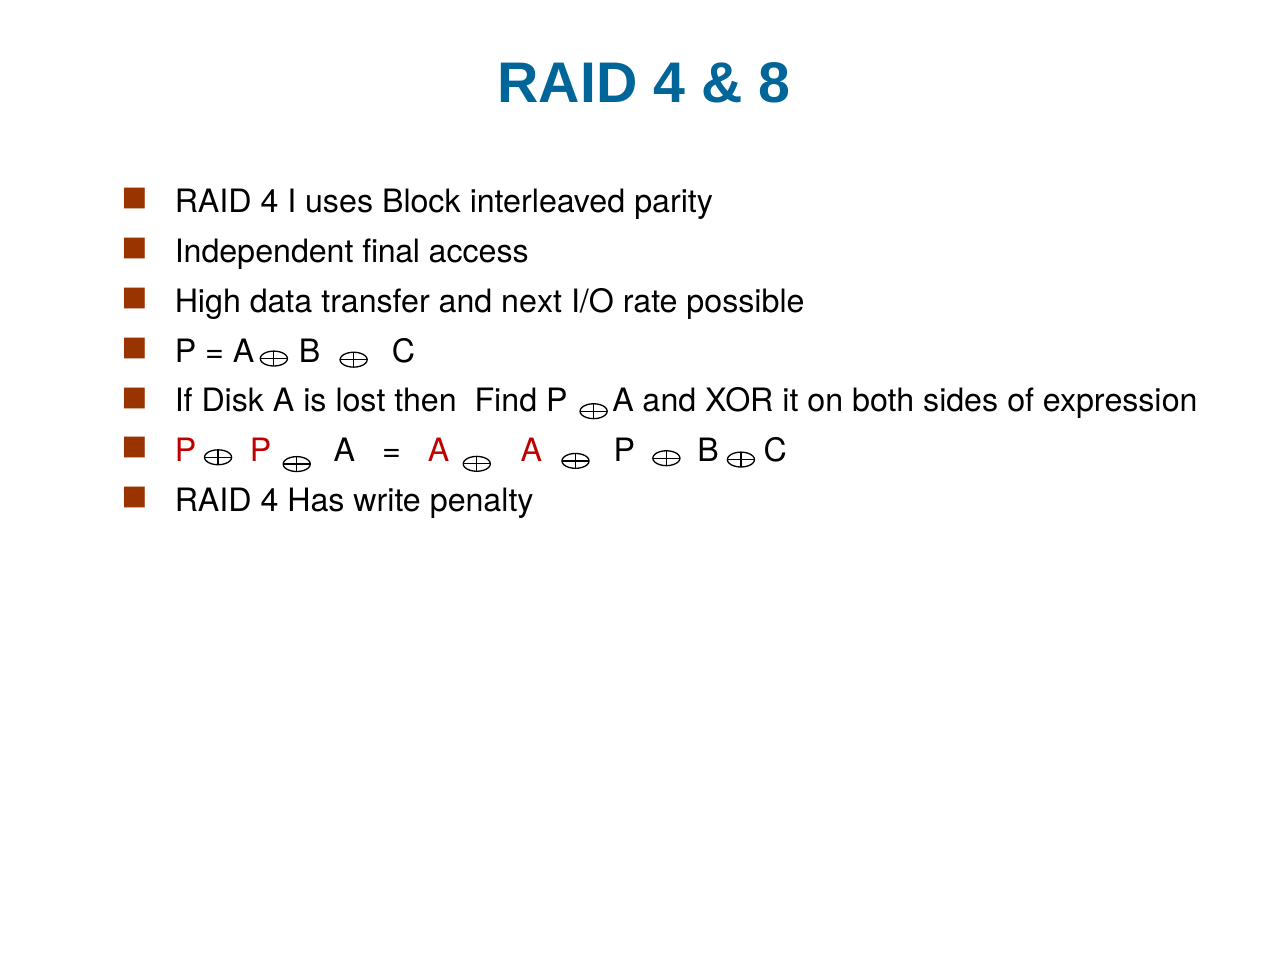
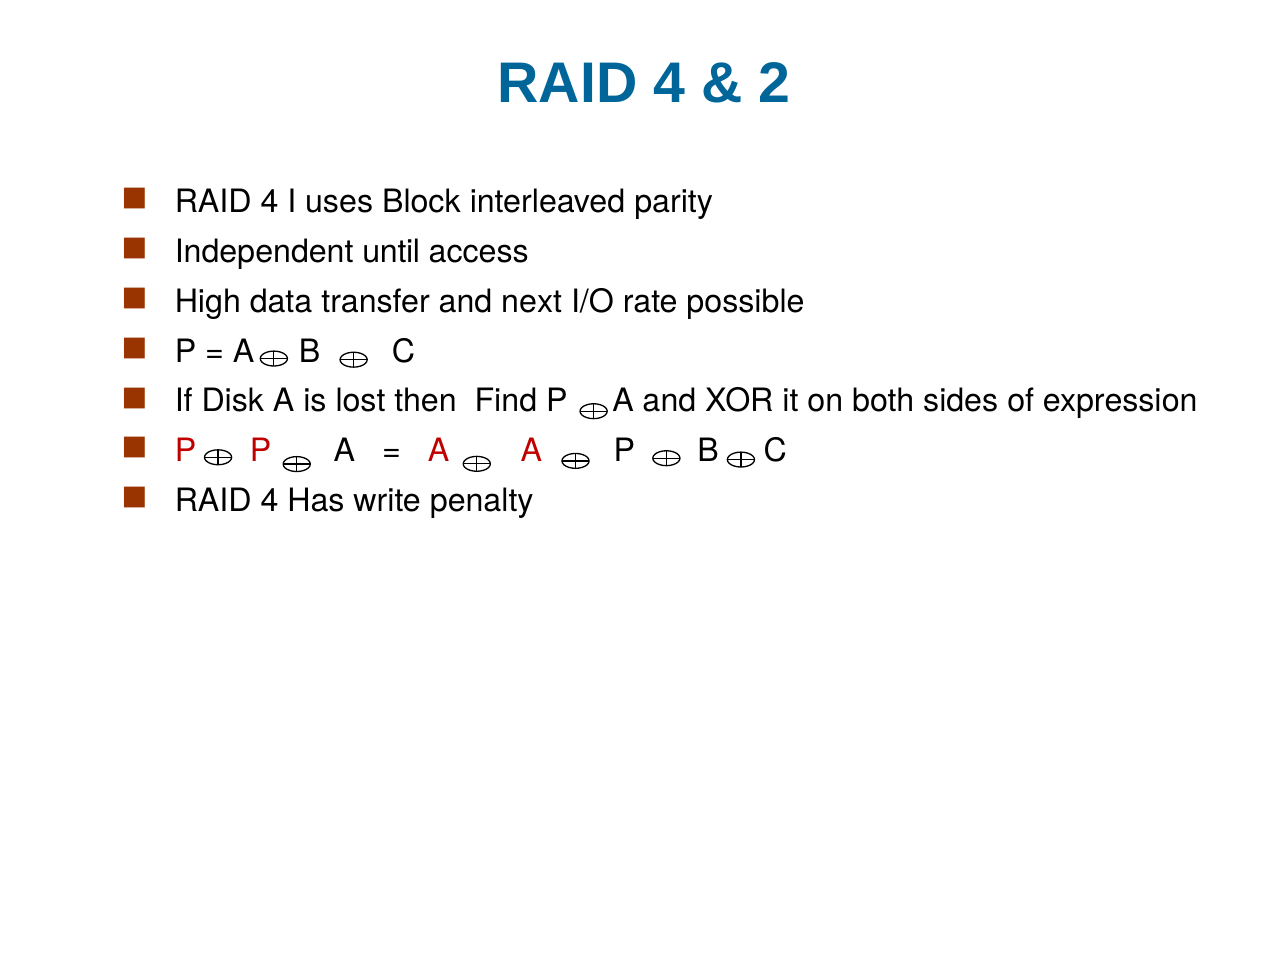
8: 8 -> 2
final: final -> until
